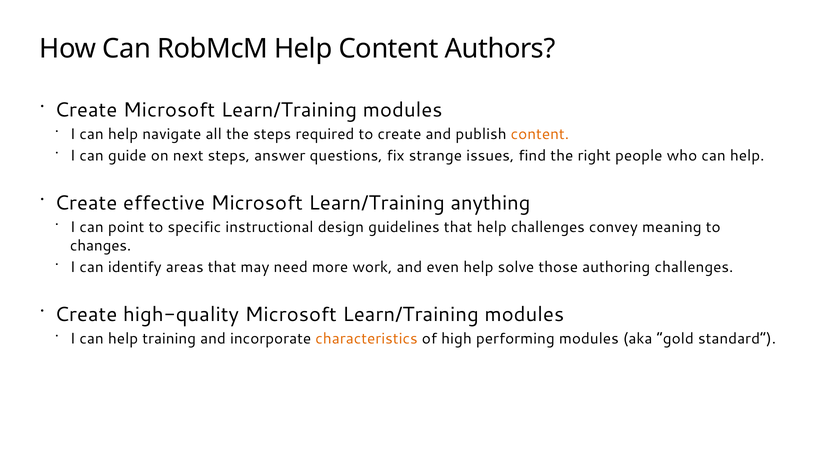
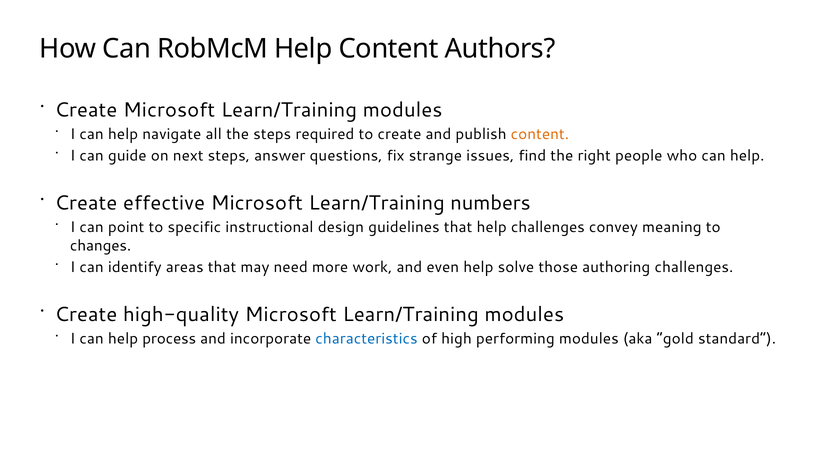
anything: anything -> numbers
training: training -> process
characteristics colour: orange -> blue
